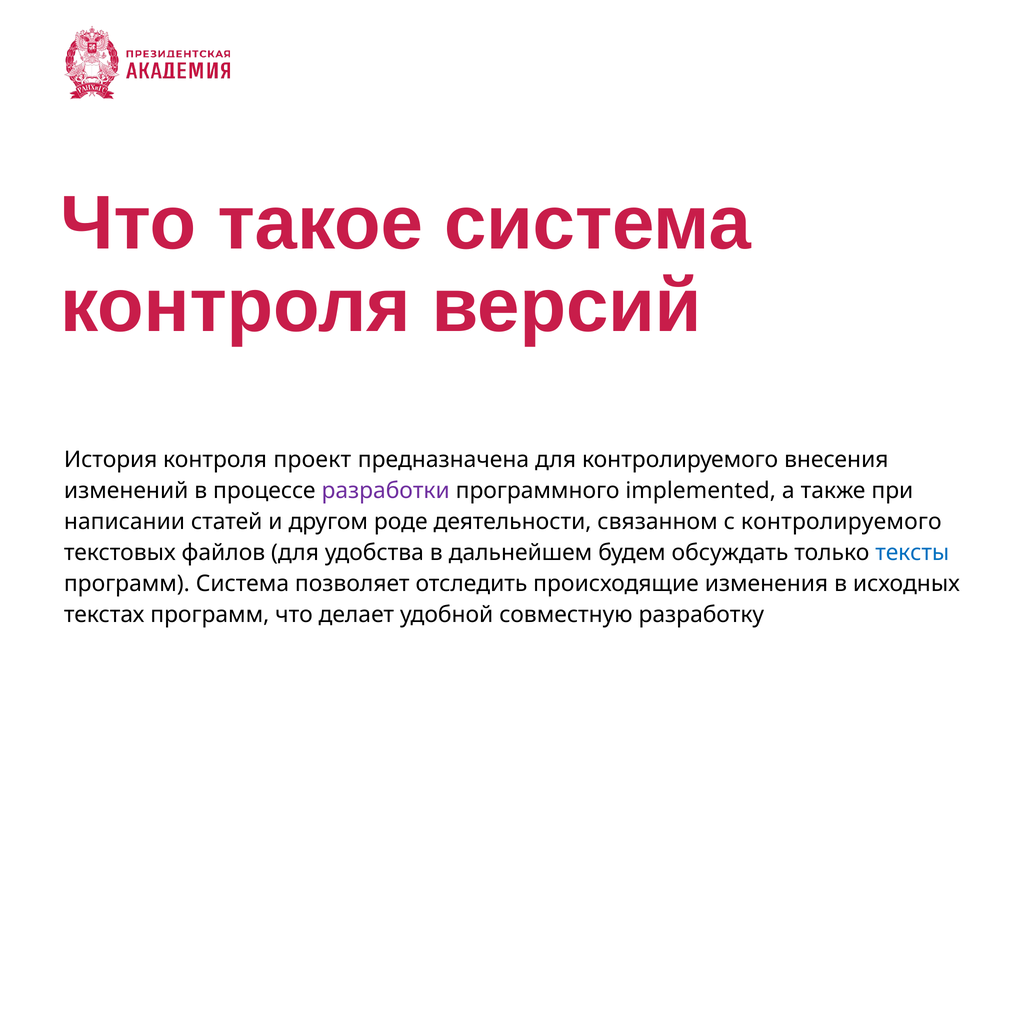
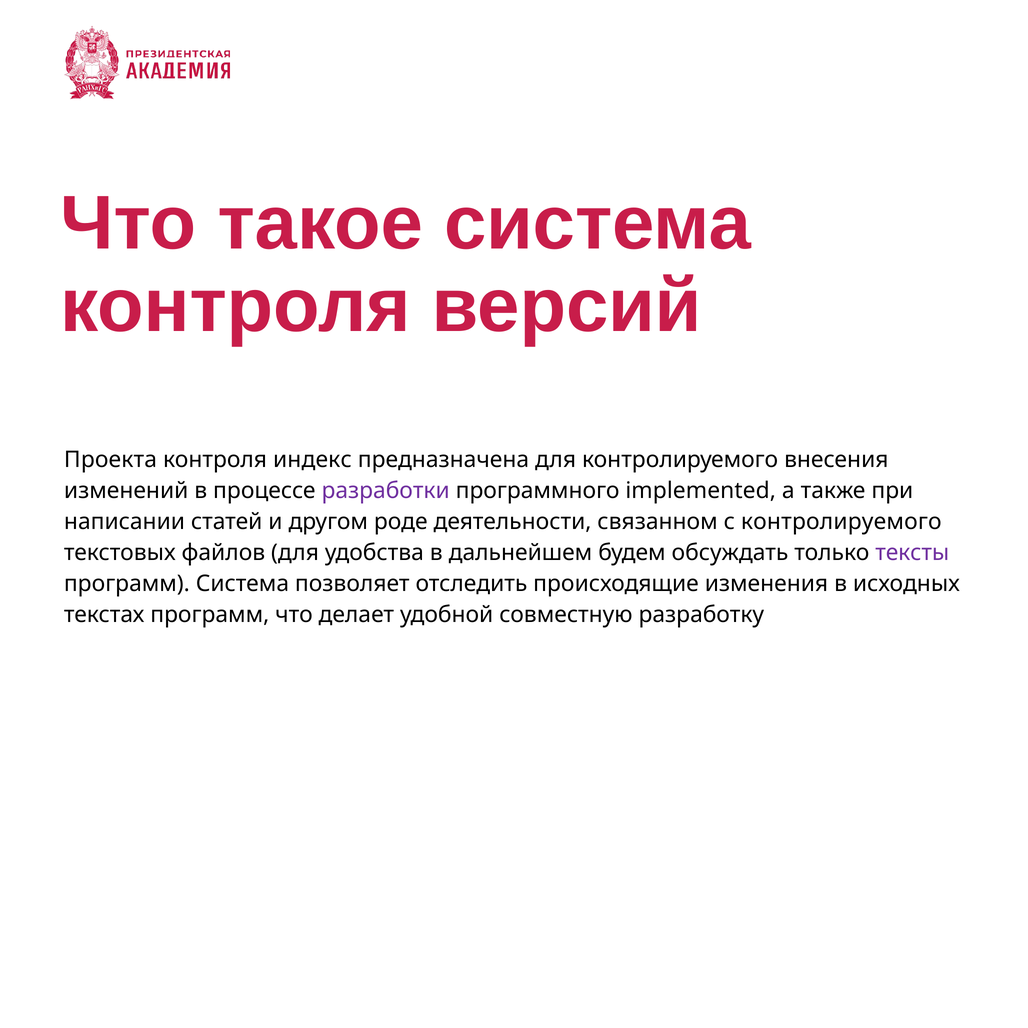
История: История -> Проекта
проект: проект -> индекс
тексты colour: blue -> purple
